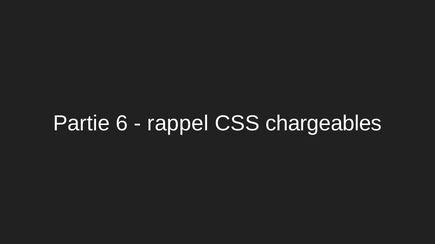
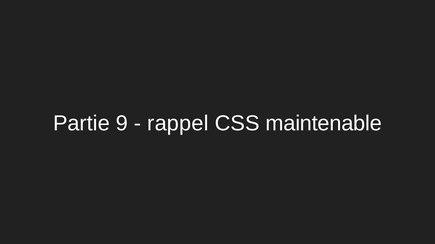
6: 6 -> 9
chargeables: chargeables -> maintenable
